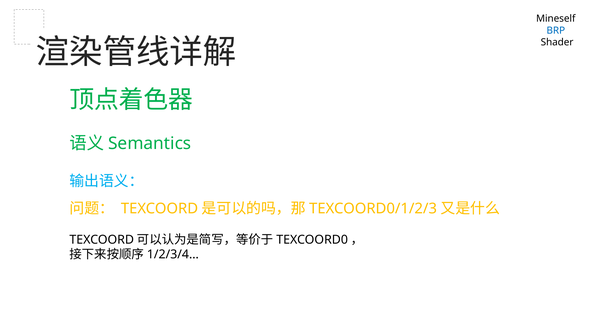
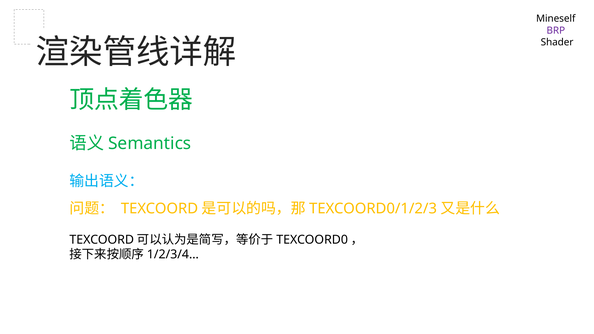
BRP colour: blue -> purple
